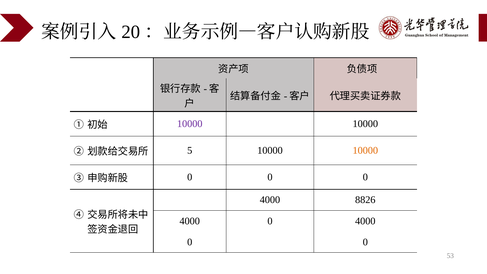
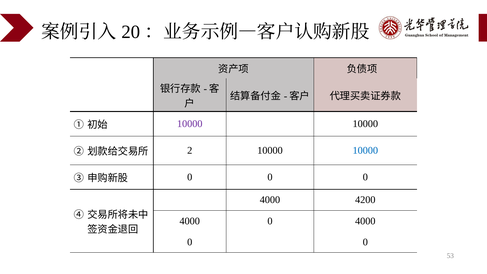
5: 5 -> 2
10000 at (365, 150) colour: orange -> blue
8826: 8826 -> 4200
